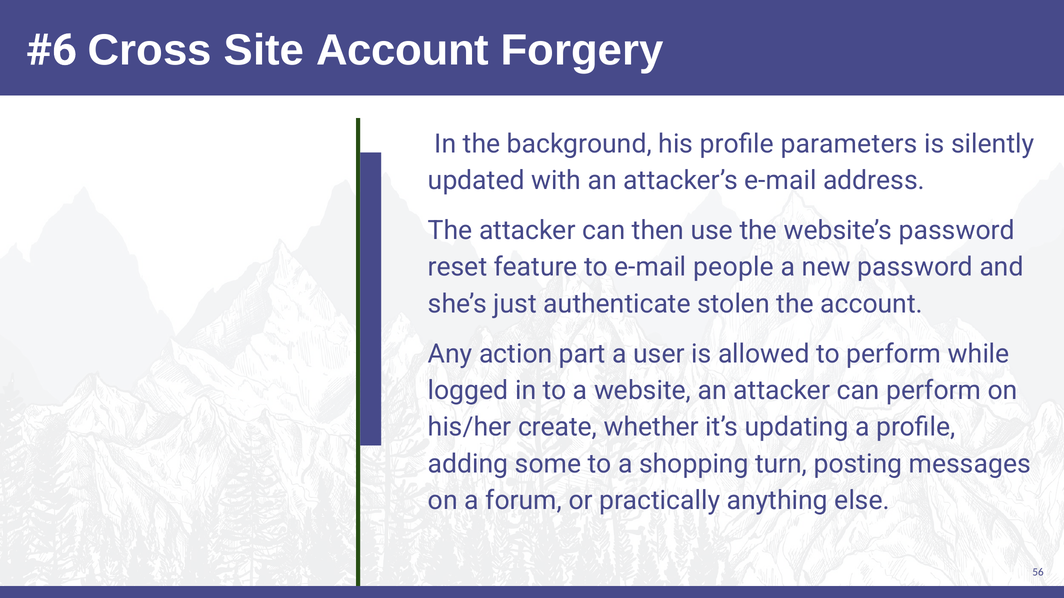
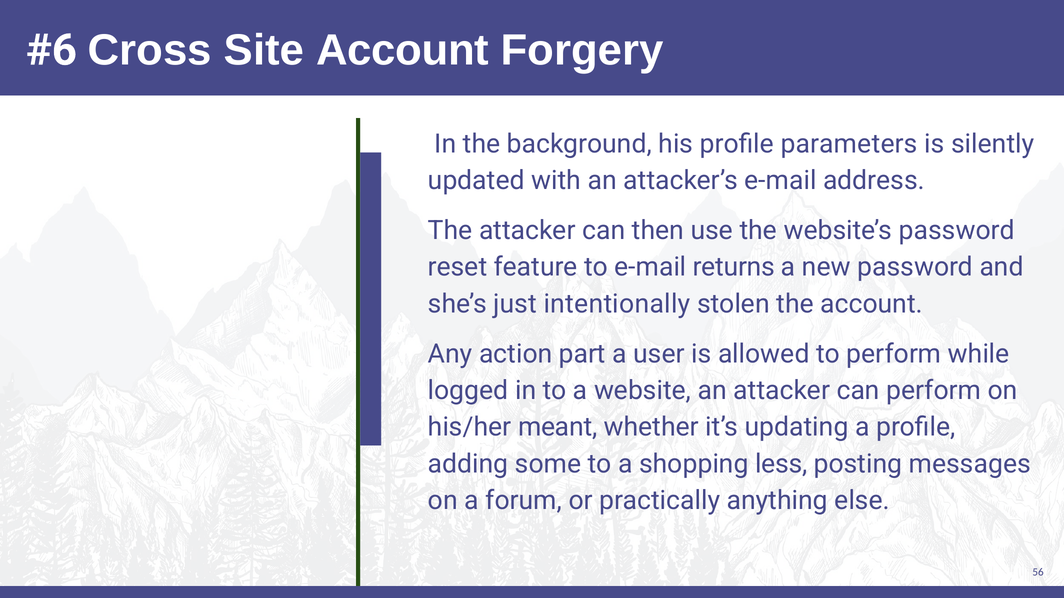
people: people -> returns
authenticate: authenticate -> intentionally
create: create -> meant
turn: turn -> less
